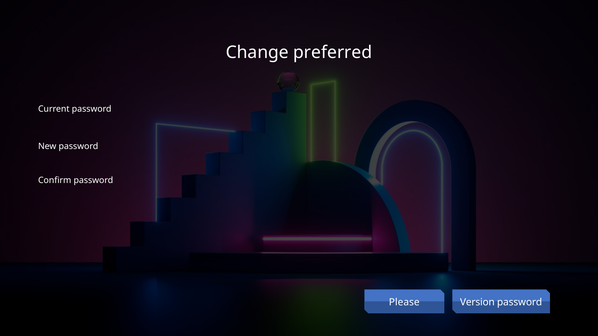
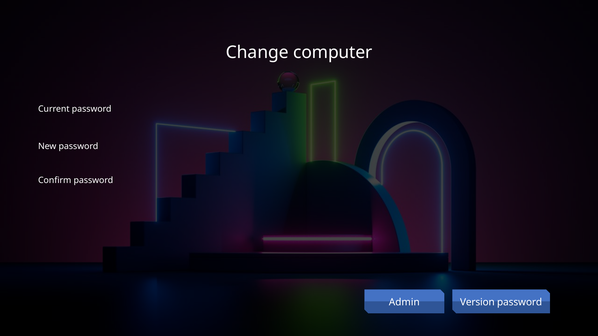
preferred: preferred -> computer
Please: Please -> Admin
